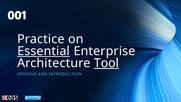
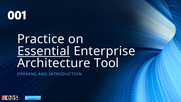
Tool underline: present -> none
